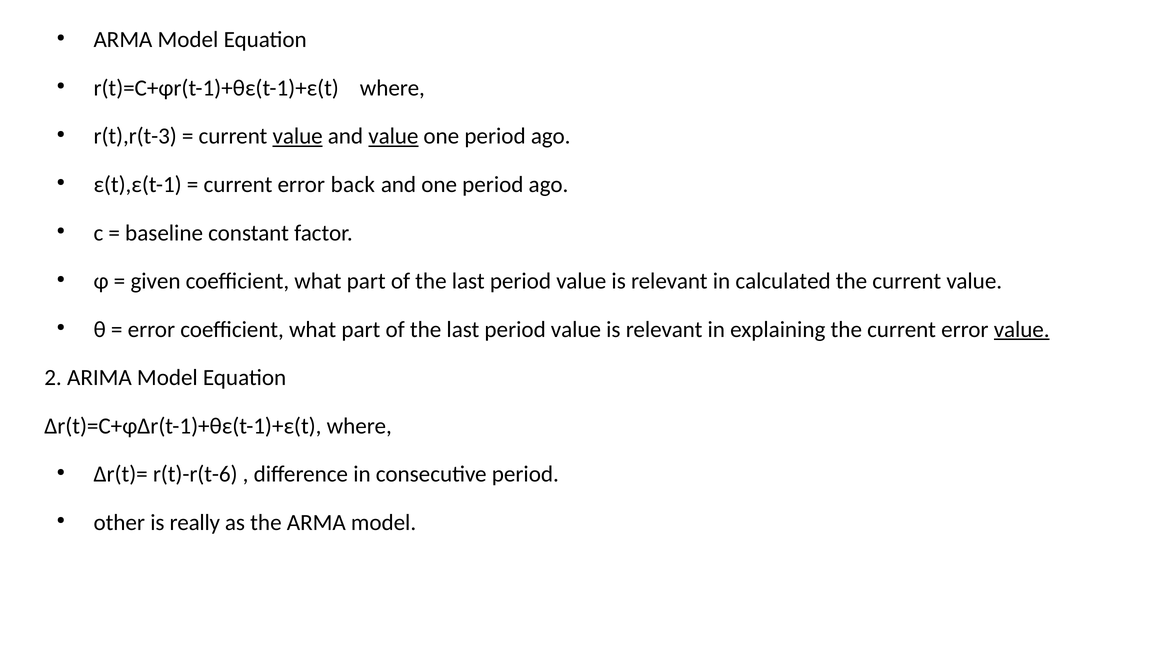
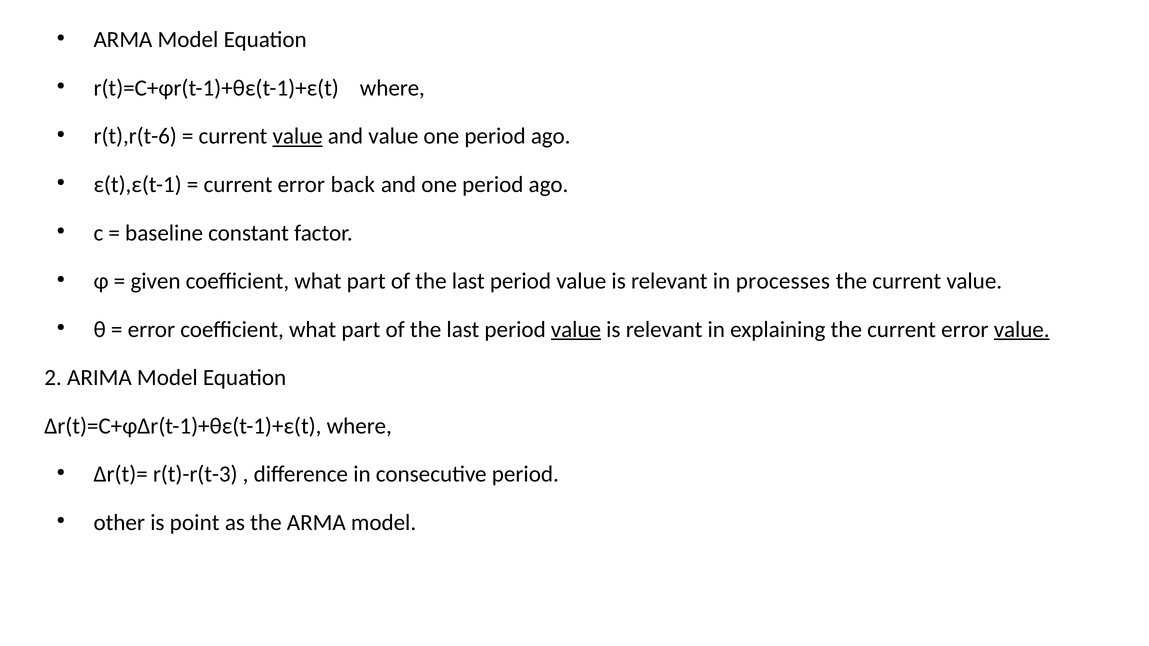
r(t),r(t-3: r(t),r(t-3 -> r(t),r(t-6
value at (393, 136) underline: present -> none
calculated: calculated -> processes
value at (576, 330) underline: none -> present
r(t)-r(t-6: r(t)-r(t-6 -> r(t)-r(t-3
really: really -> point
